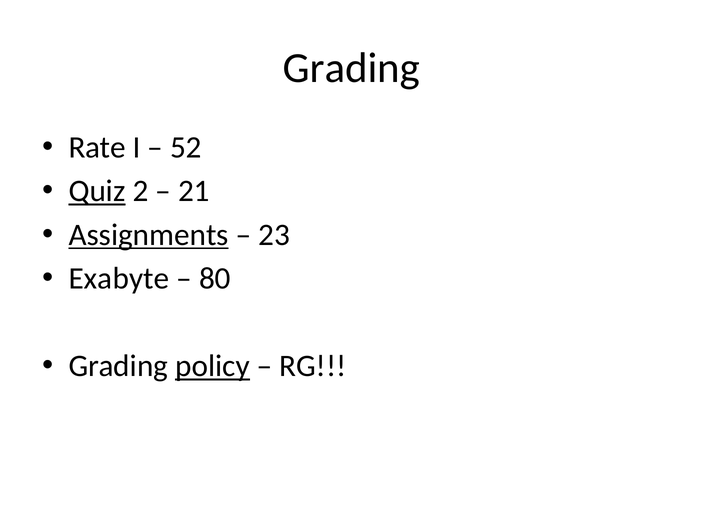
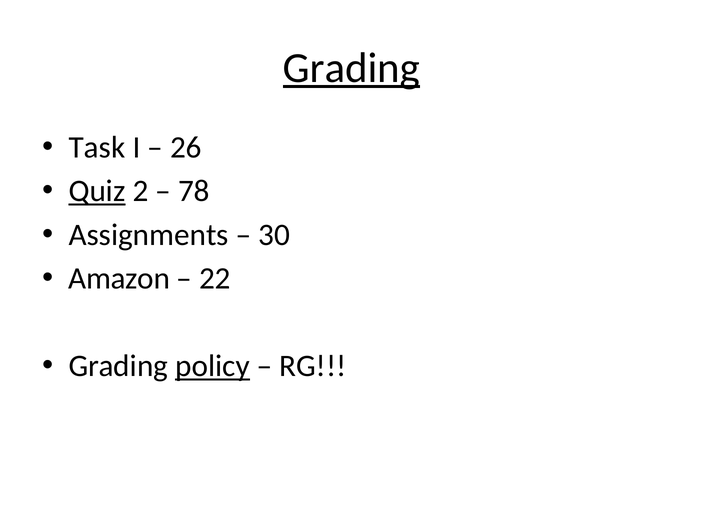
Grading at (351, 68) underline: none -> present
Rate: Rate -> Task
52: 52 -> 26
21: 21 -> 78
Assignments underline: present -> none
23: 23 -> 30
Exabyte: Exabyte -> Amazon
80: 80 -> 22
